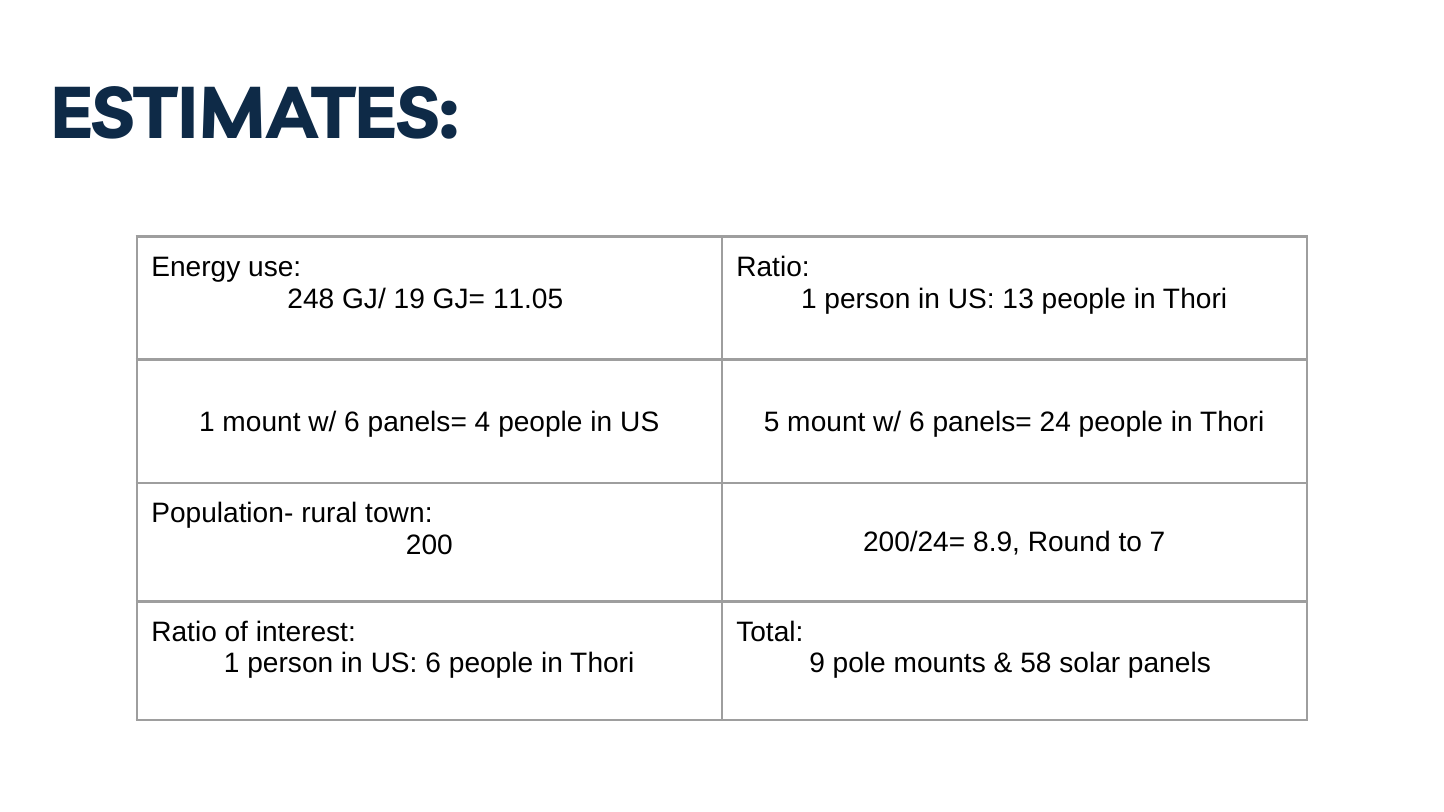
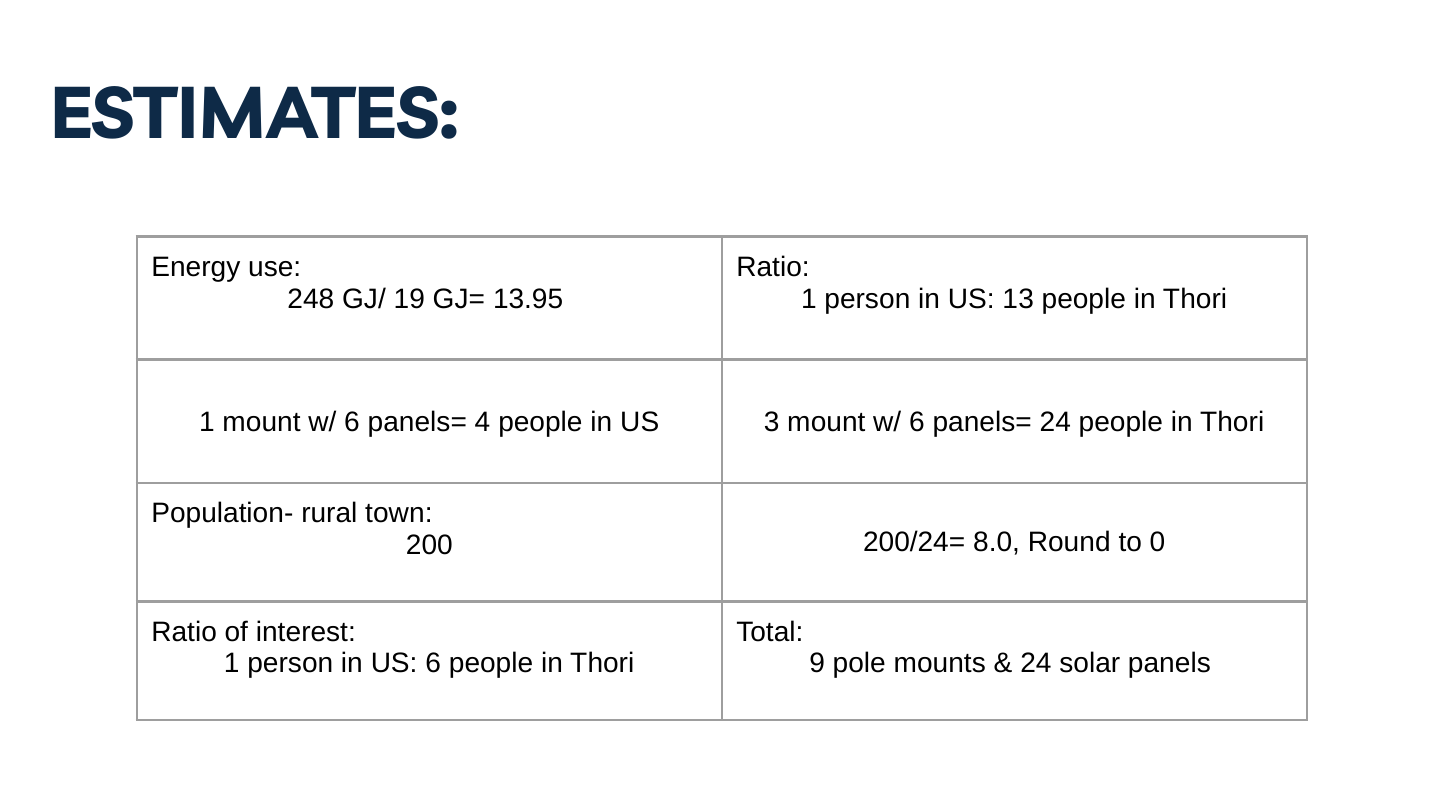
11.05: 11.05 -> 13.95
5: 5 -> 3
8.9: 8.9 -> 8.0
7: 7 -> 0
58 at (1036, 664): 58 -> 24
